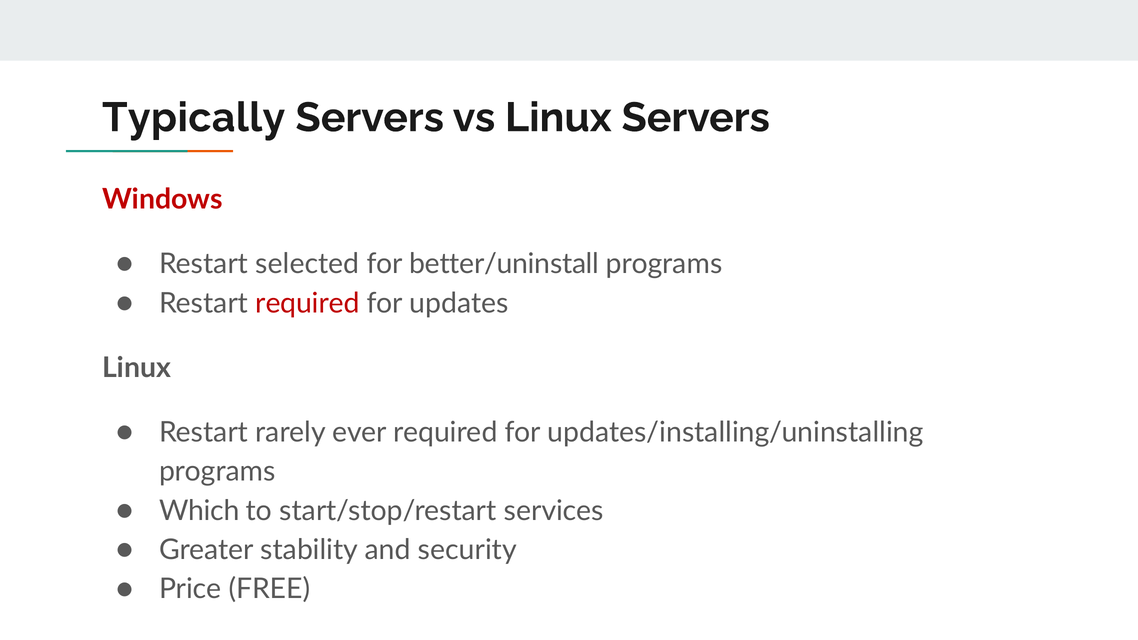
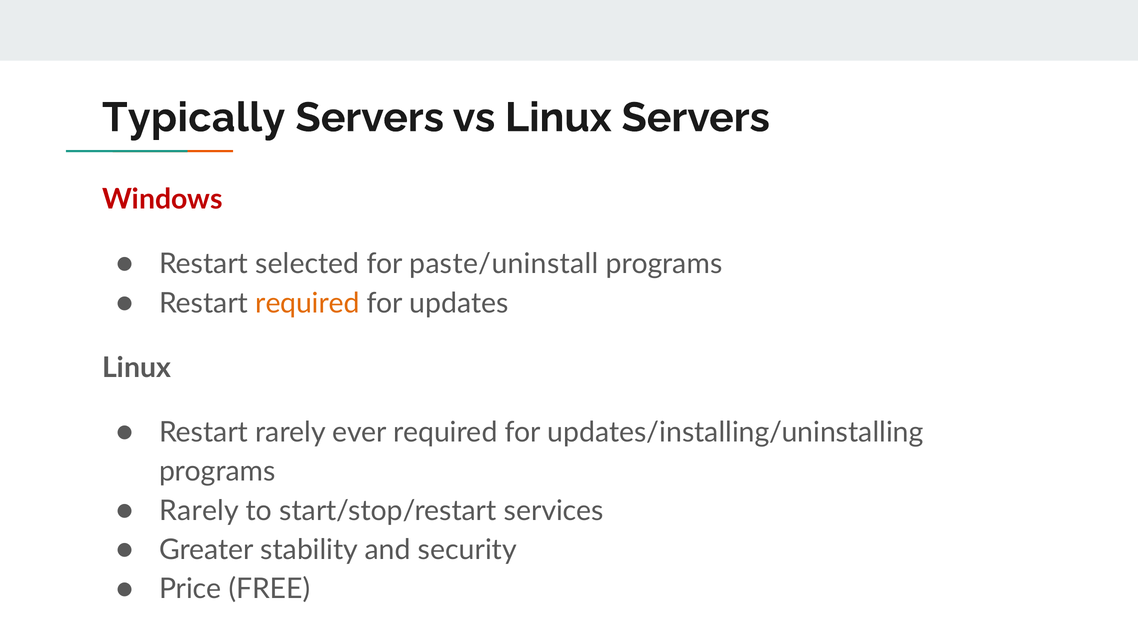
better/uninstall: better/uninstall -> paste/uninstall
required at (307, 303) colour: red -> orange
Which at (199, 511): Which -> Rarely
